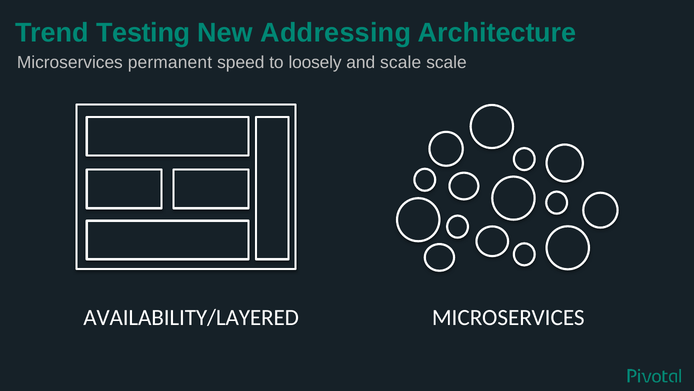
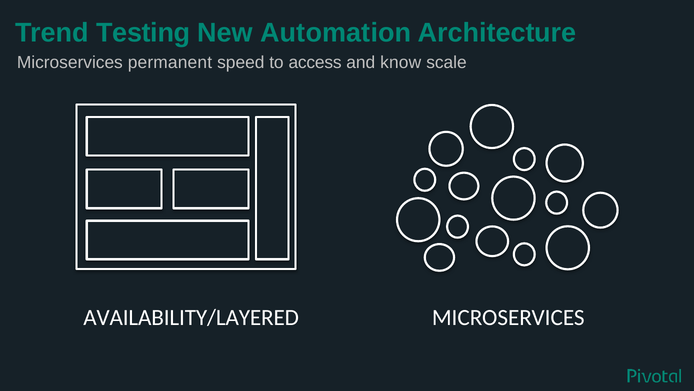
Addressing: Addressing -> Automation
loosely: loosely -> access
and scale: scale -> know
